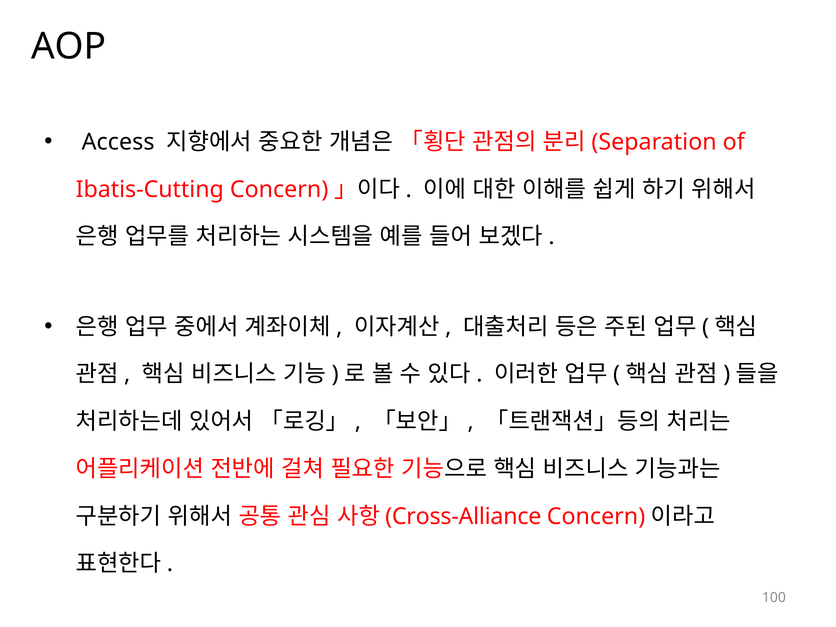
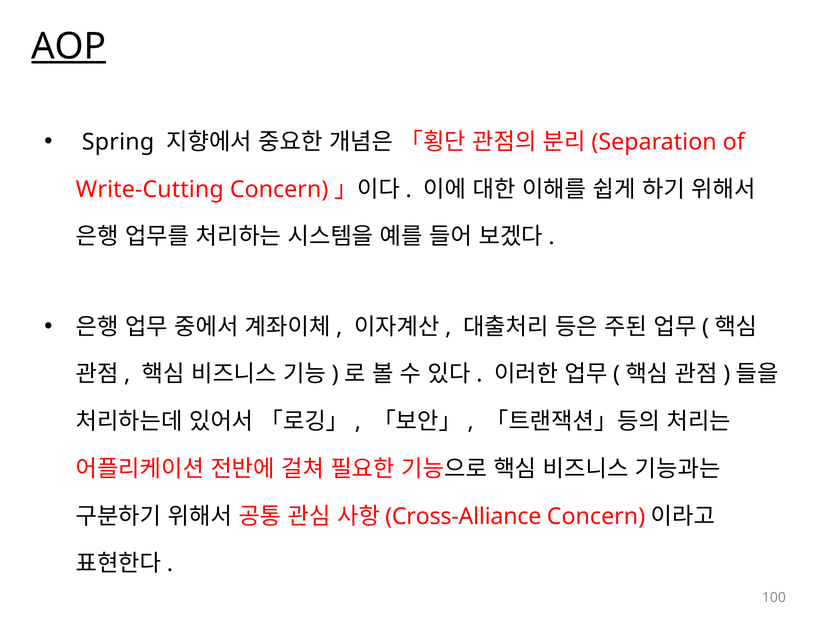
AOP underline: none -> present
Access: Access -> Spring
Ibatis-Cutting: Ibatis-Cutting -> Write-Cutting
